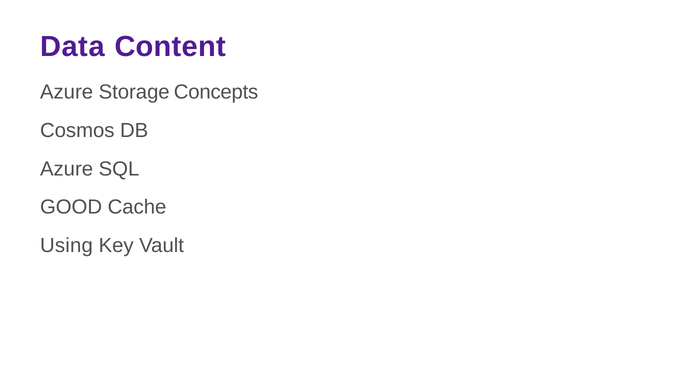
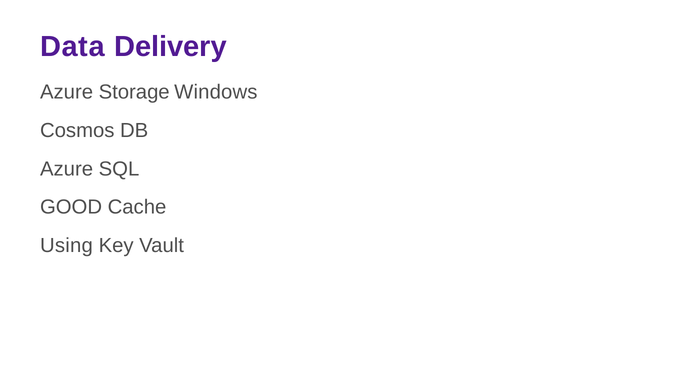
Content: Content -> Delivery
Concepts: Concepts -> Windows
